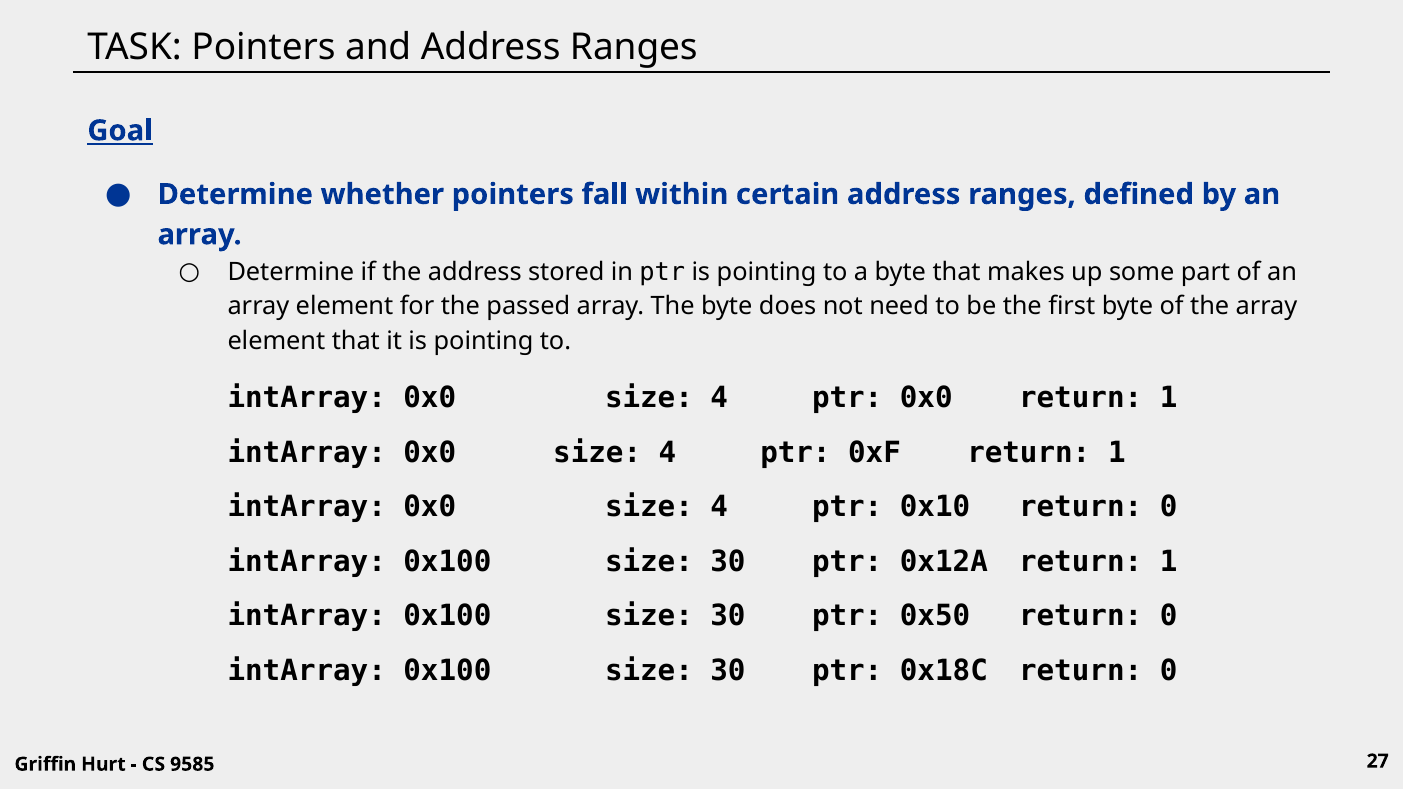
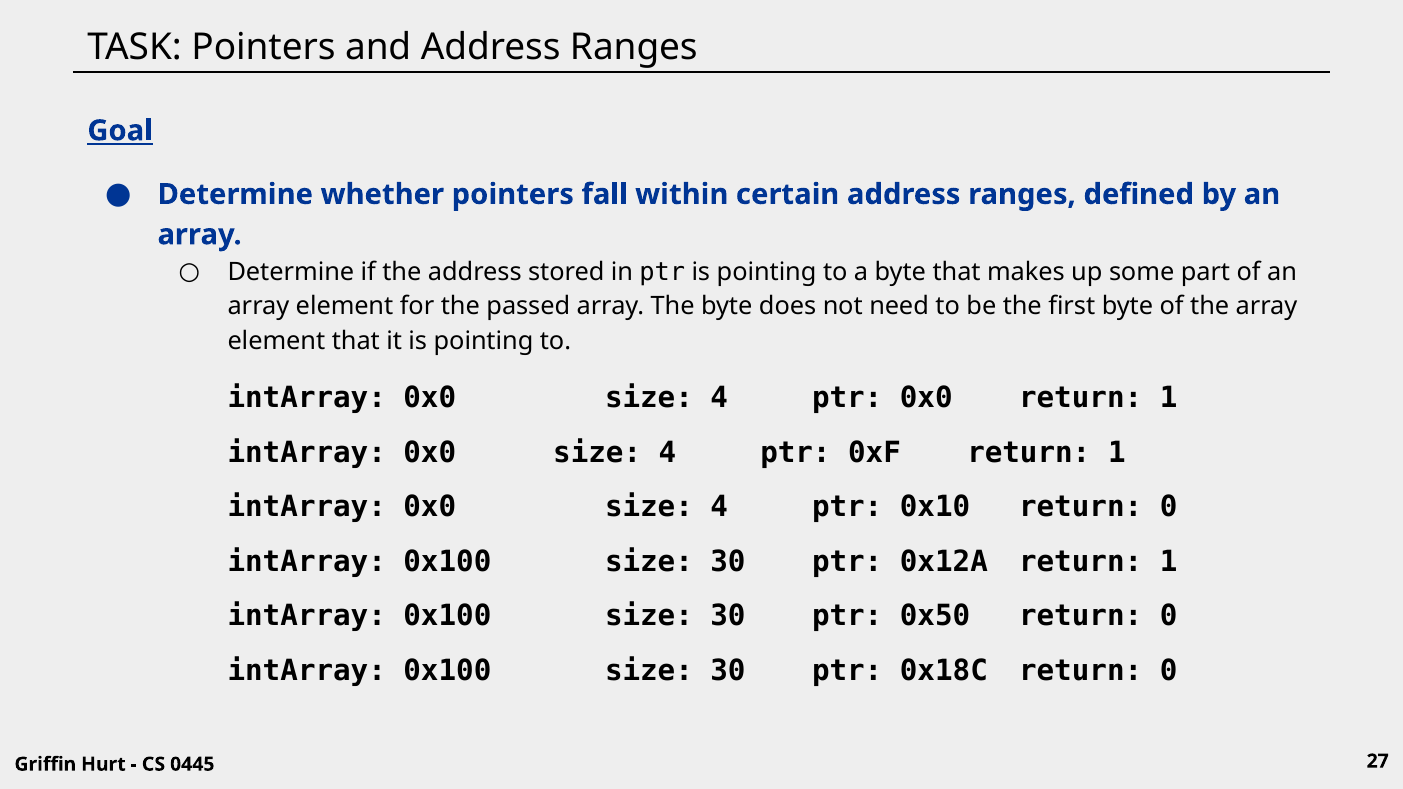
9585: 9585 -> 0445
